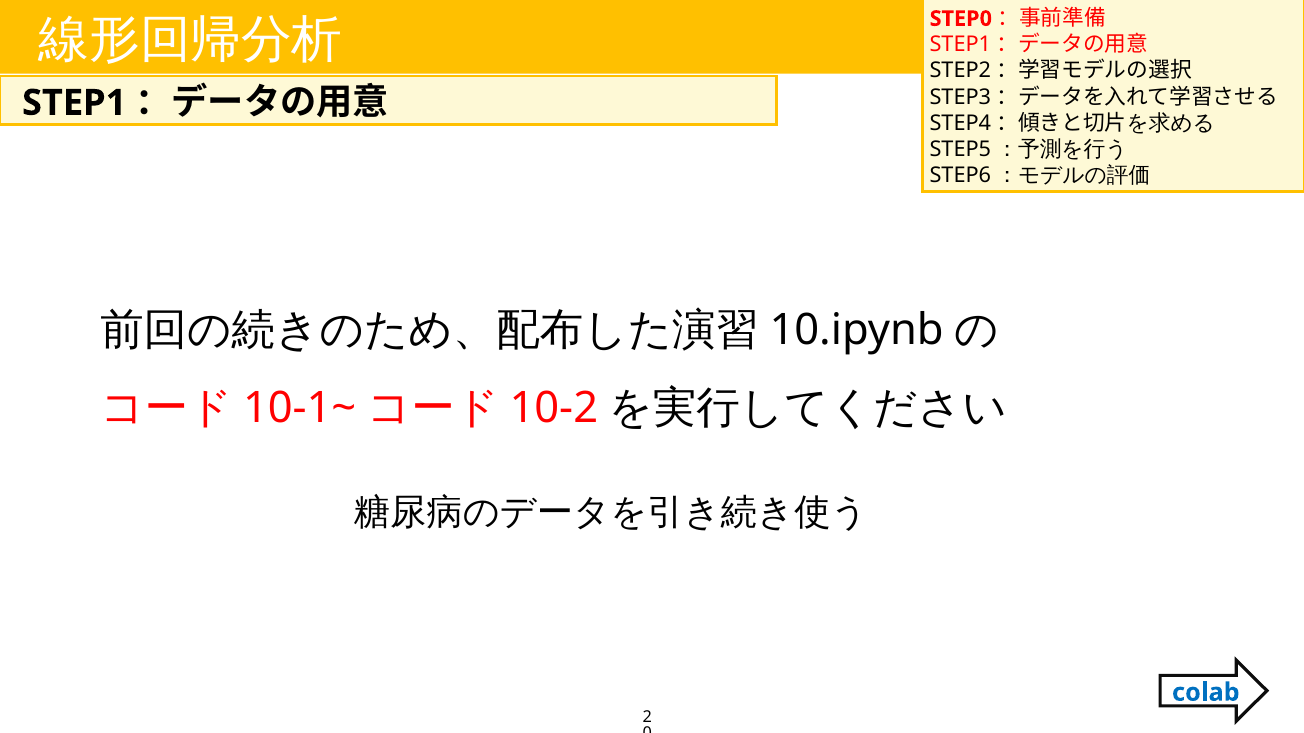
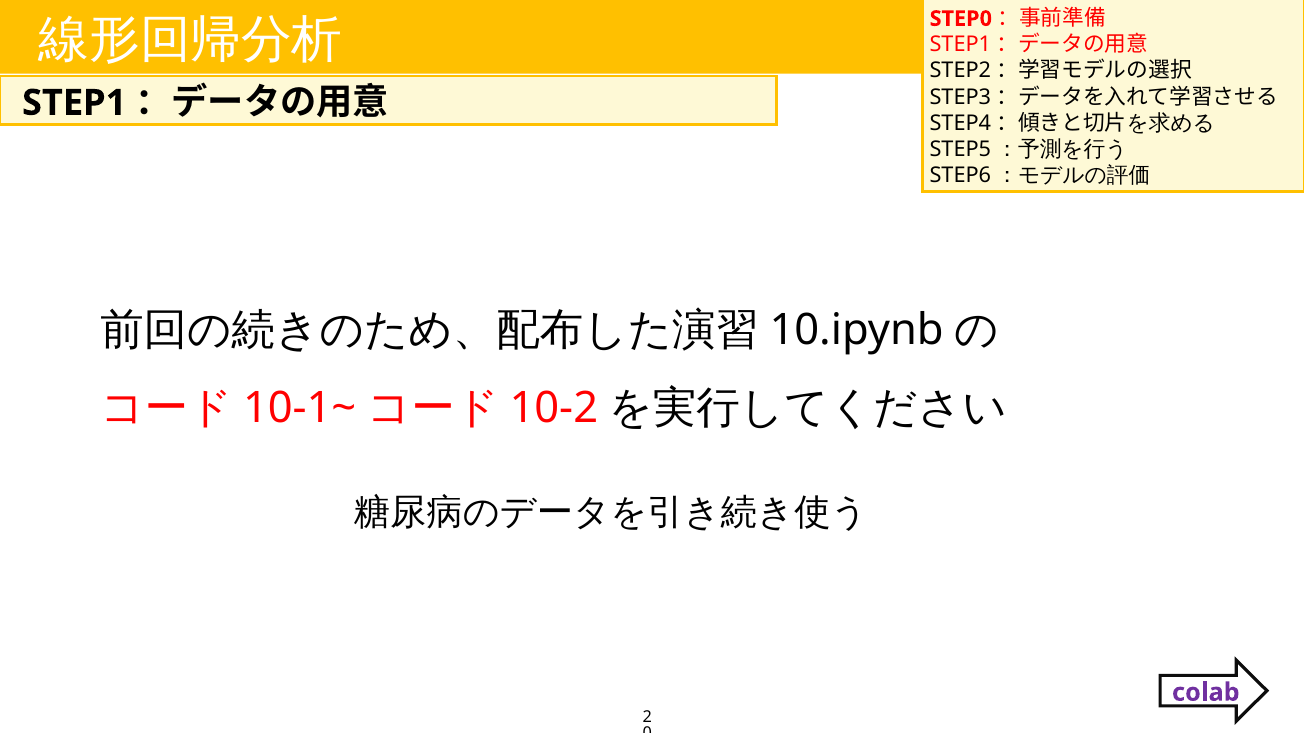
colab colour: blue -> purple
